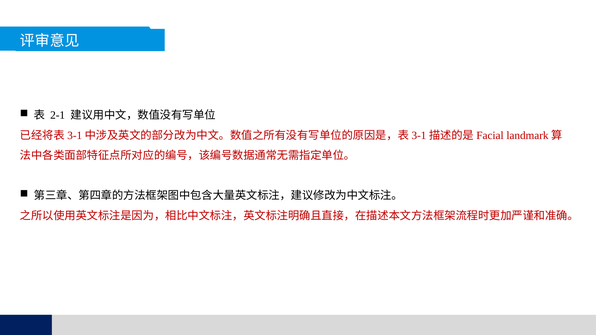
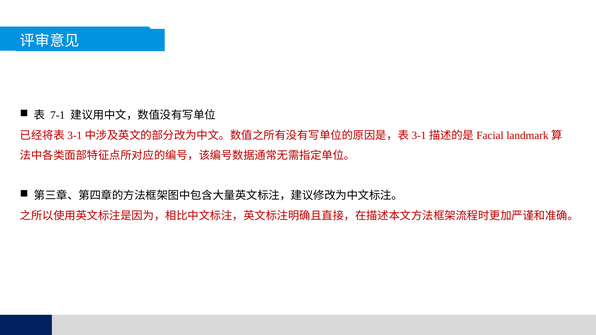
2-1: 2-1 -> 7-1
